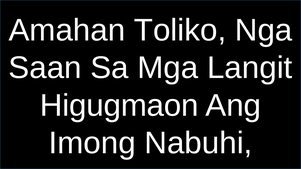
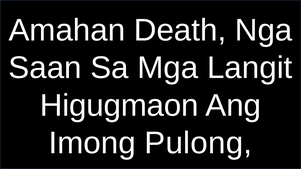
Toliko: Toliko -> Death
Nabuhi: Nabuhi -> Pulong
